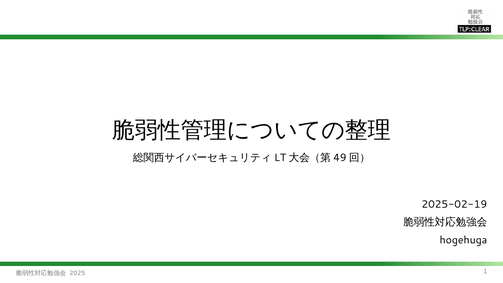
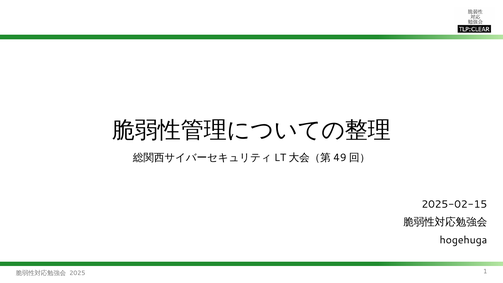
2025-02-19: 2025-02-19 -> 2025-02-15
